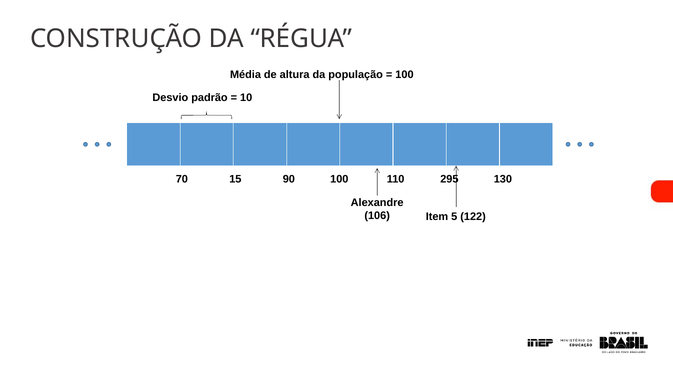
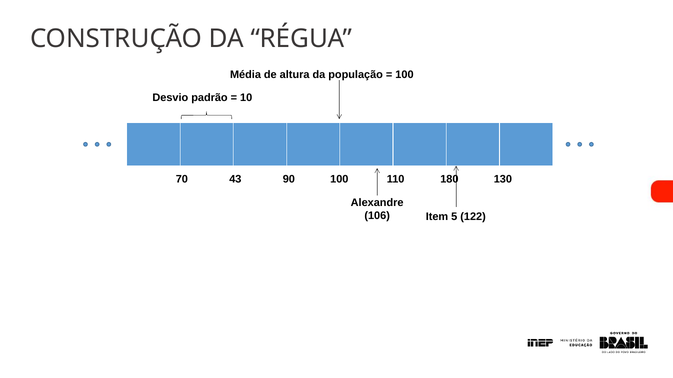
15: 15 -> 43
295: 295 -> 180
